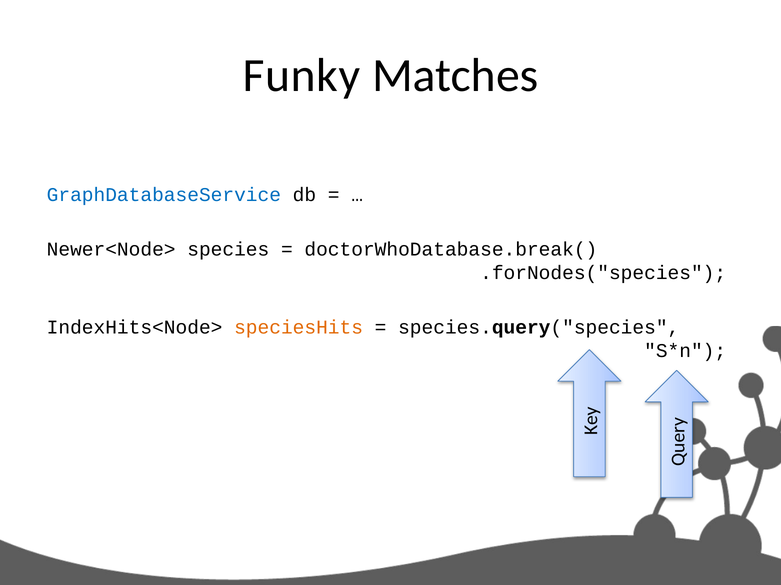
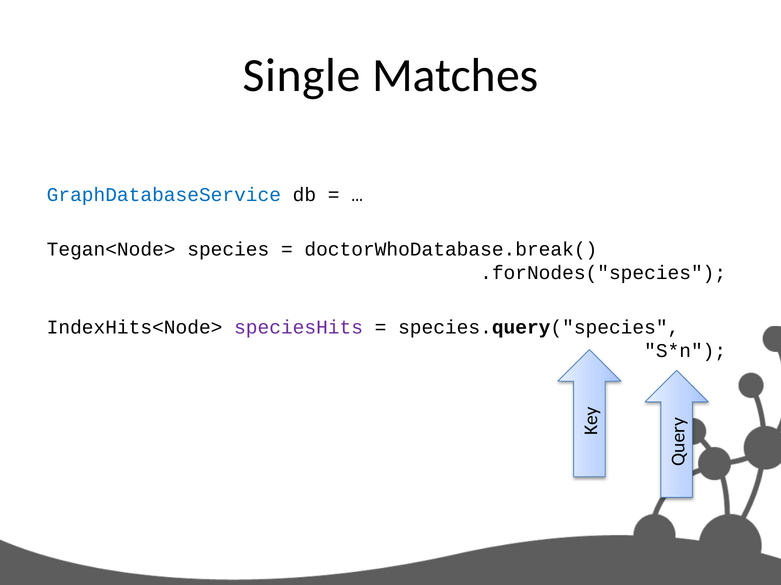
Funky: Funky -> Single
Newer<Node>: Newer<Node> -> Tegan<Node>
speciesHits colour: orange -> purple
